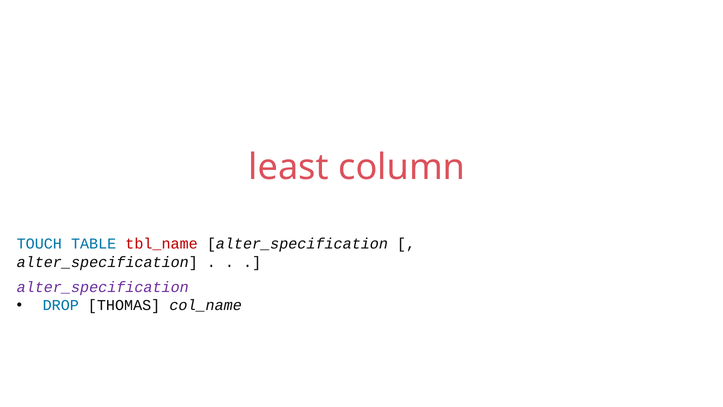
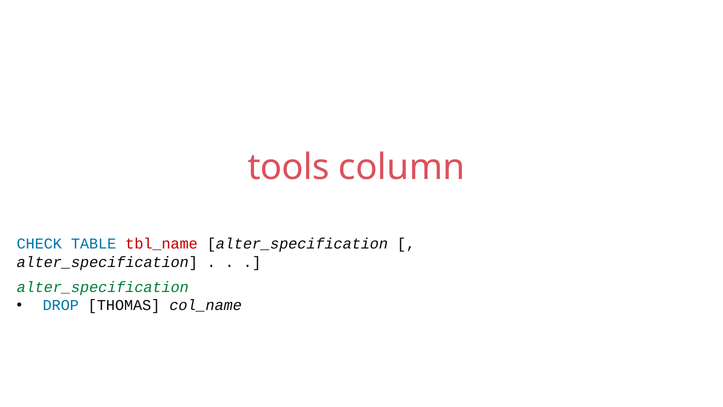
least: least -> tools
TOUCH: TOUCH -> CHECK
alter_specification at (103, 287) colour: purple -> green
